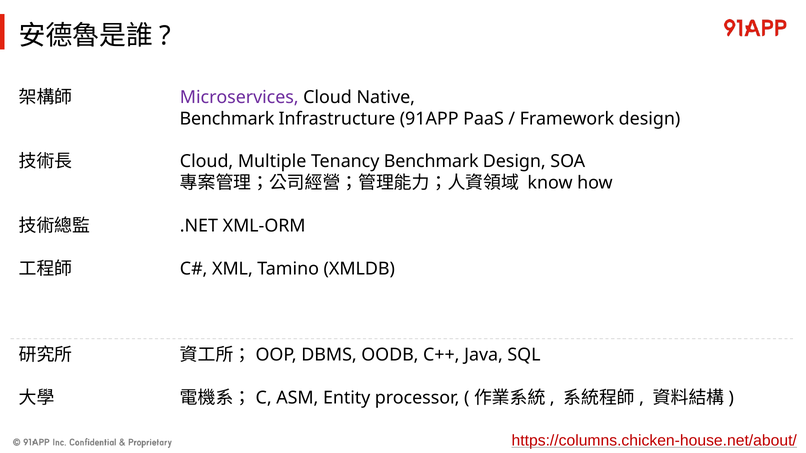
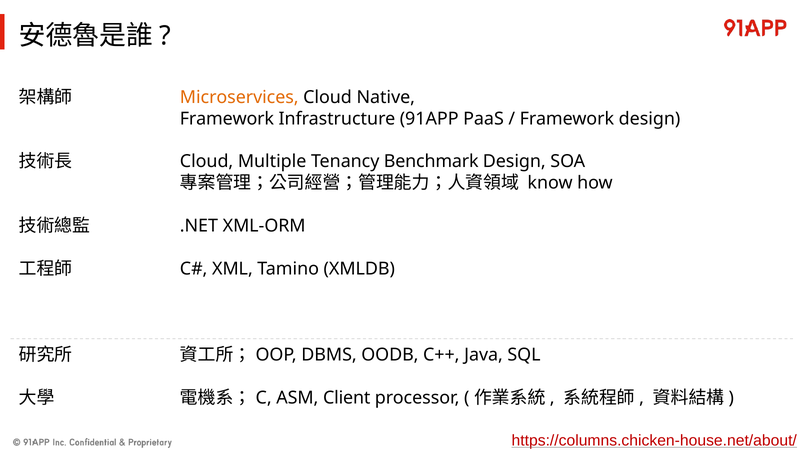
Microservices colour: purple -> orange
Benchmark at (227, 119): Benchmark -> Framework
Entity: Entity -> Client
